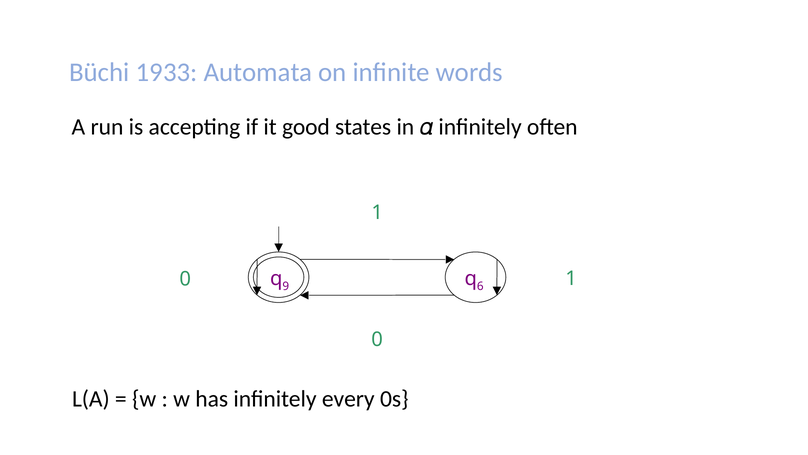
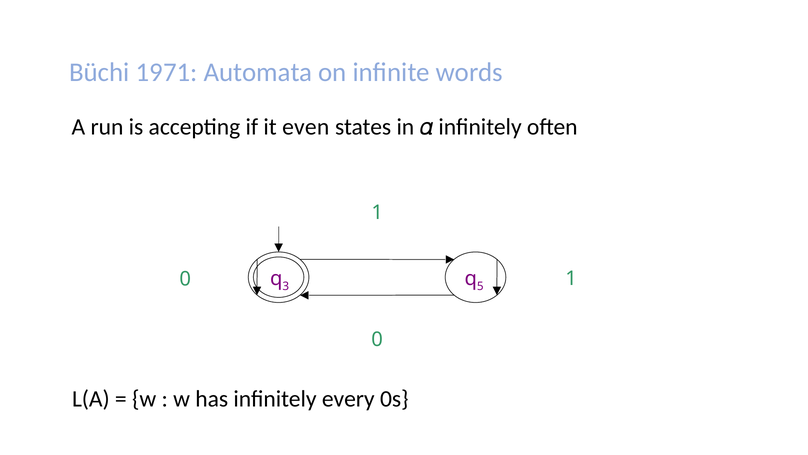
1933: 1933 -> 1971
good: good -> even
9: 9 -> 3
6: 6 -> 5
